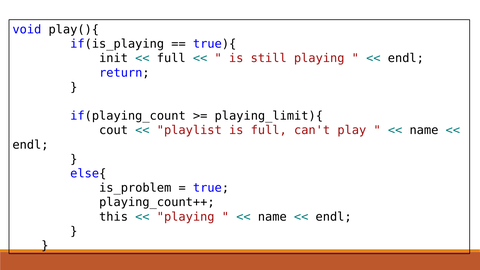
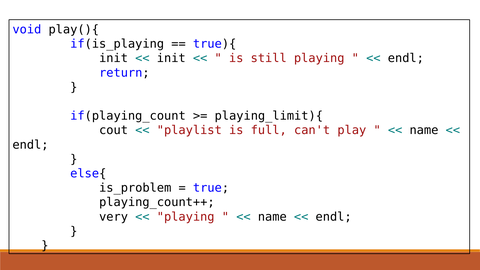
full at (171, 58): full -> init
this: this -> very
